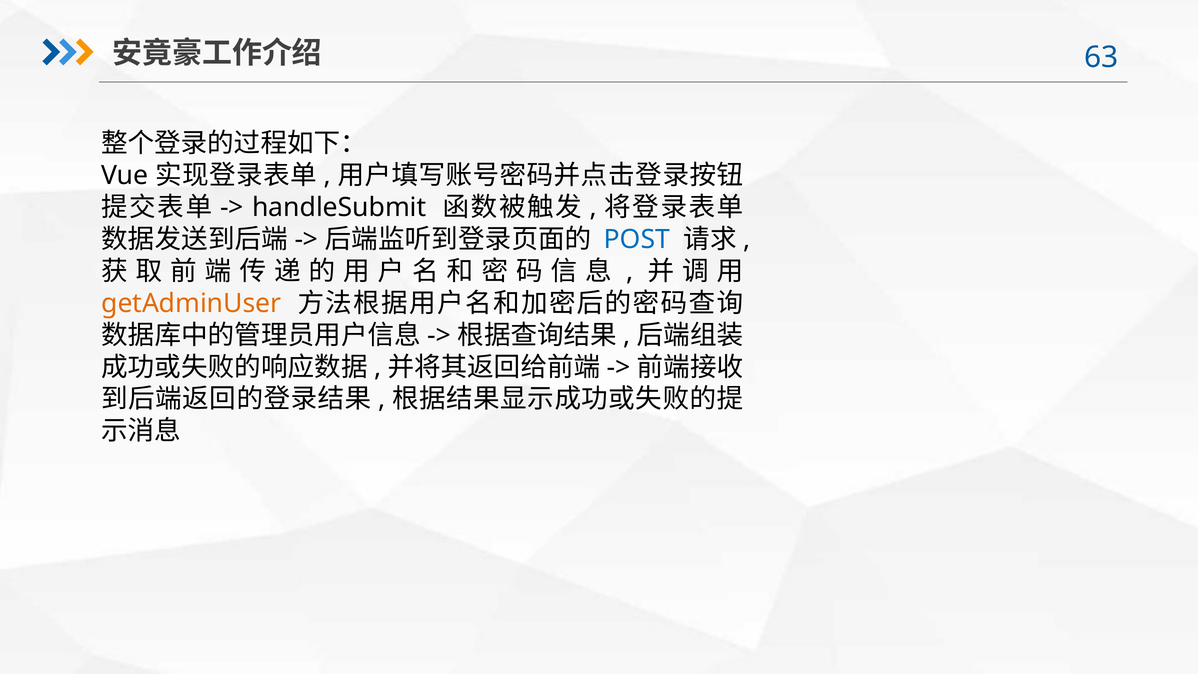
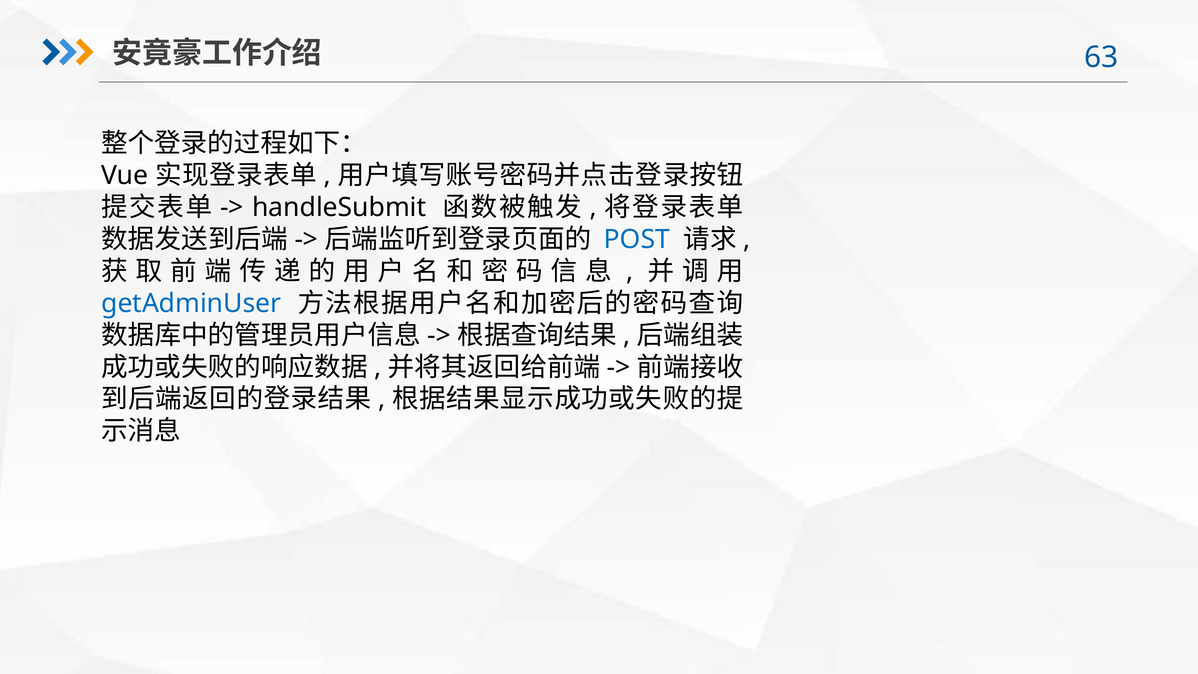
getAdminUser colour: orange -> blue
